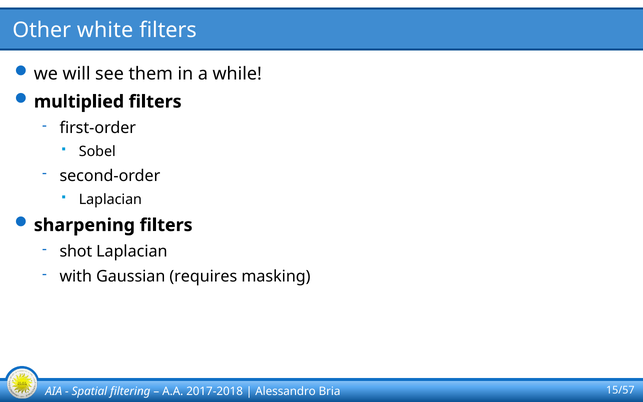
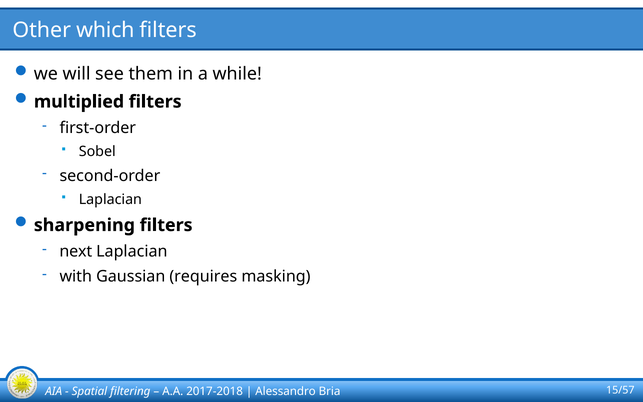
white: white -> which
shot: shot -> next
